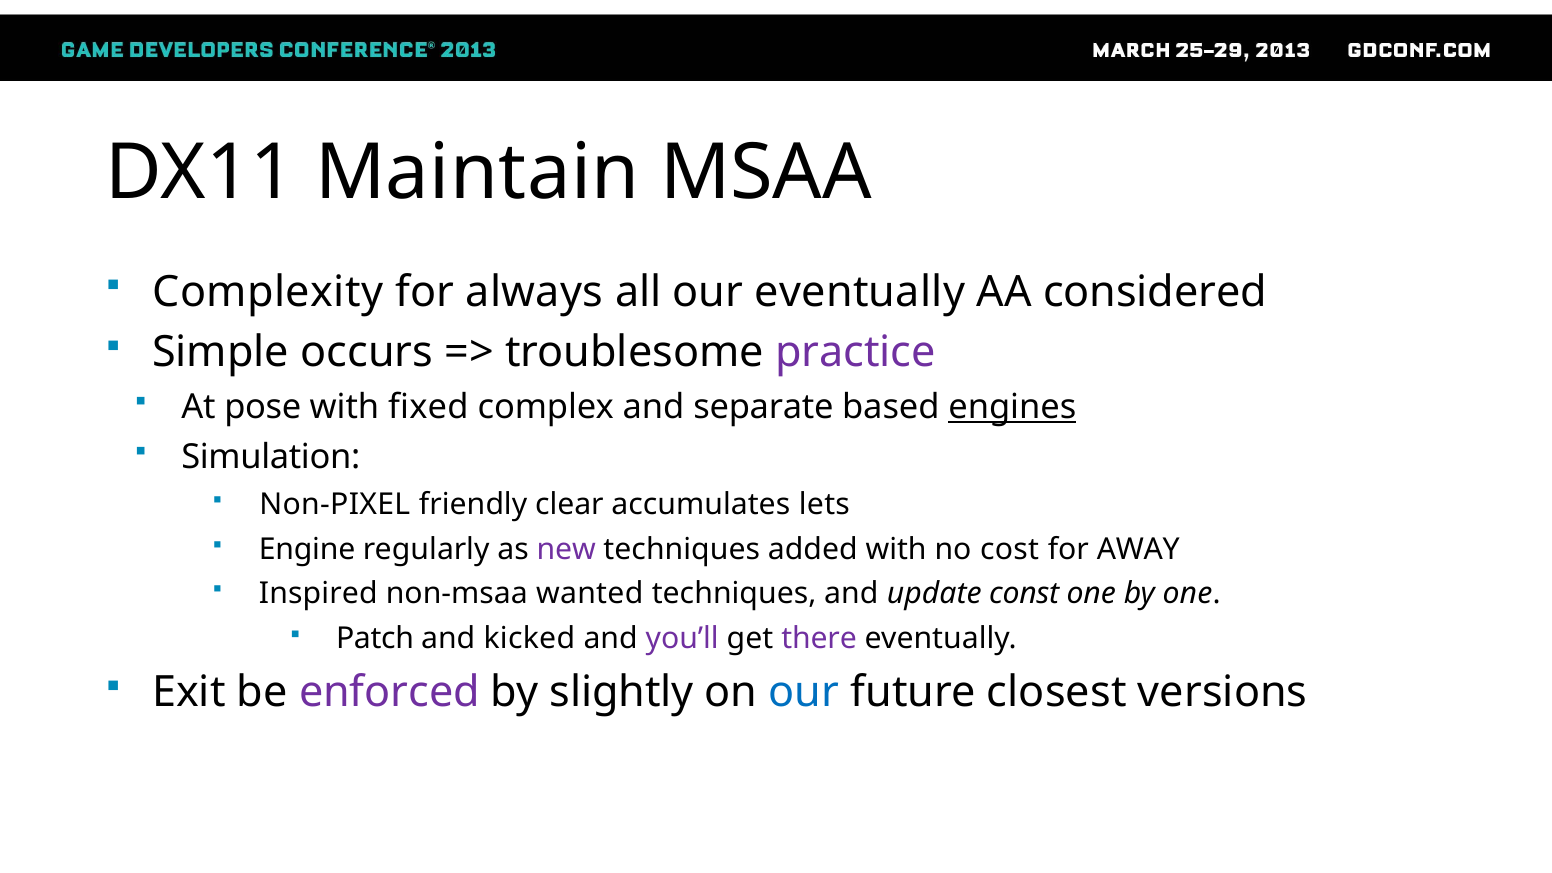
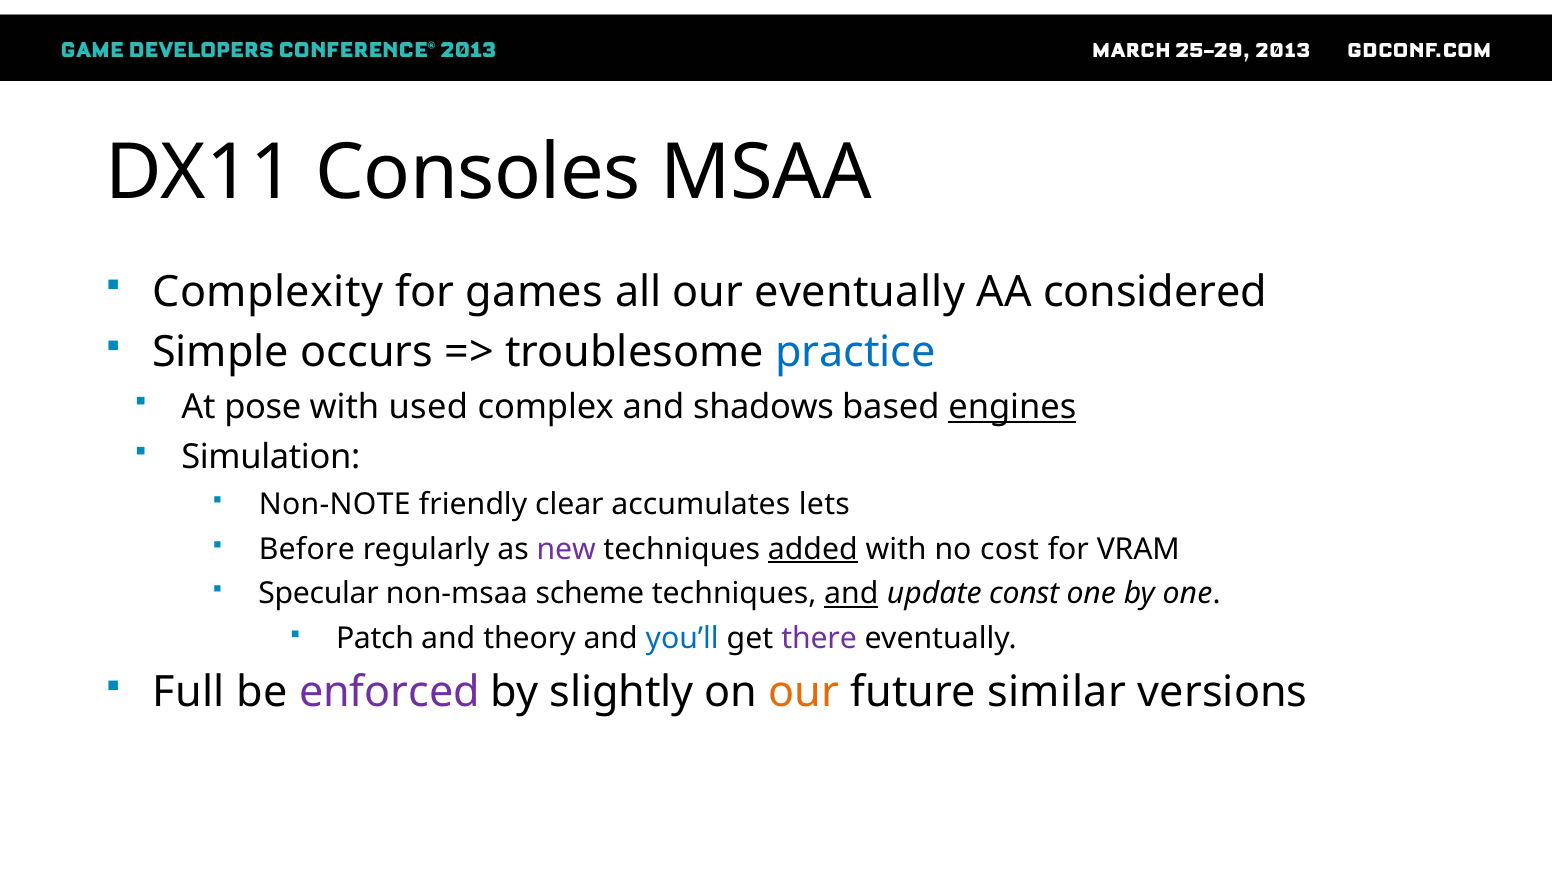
Maintain: Maintain -> Consoles
always: always -> games
practice colour: purple -> blue
fixed: fixed -> used
separate: separate -> shadows
Non-PIXEL: Non-PIXEL -> Non-NOTE
Engine: Engine -> Before
added underline: none -> present
AWAY: AWAY -> VRAM
Inspired: Inspired -> Specular
wanted: wanted -> scheme
and at (851, 594) underline: none -> present
kicked: kicked -> theory
you’ll colour: purple -> blue
Exit: Exit -> Full
our at (804, 693) colour: blue -> orange
closest: closest -> similar
